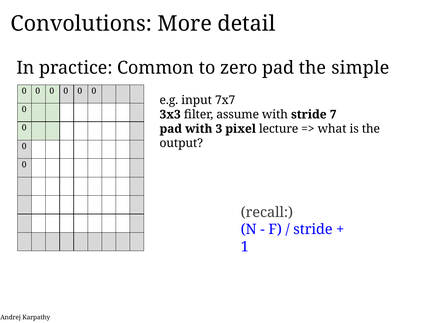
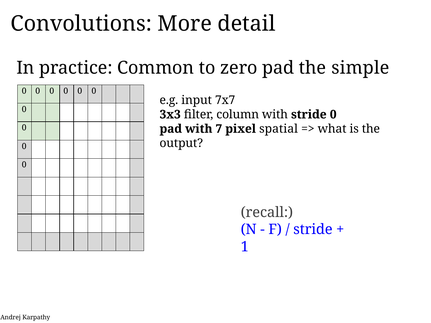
assume: assume -> column
stride 7: 7 -> 0
3: 3 -> 7
lecture: lecture -> spatial
